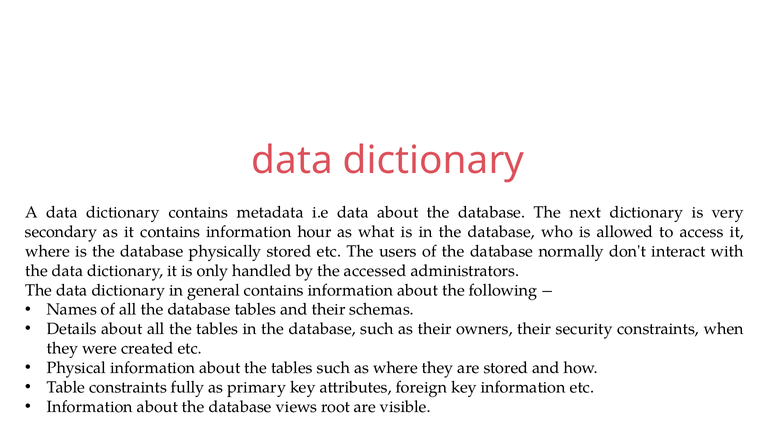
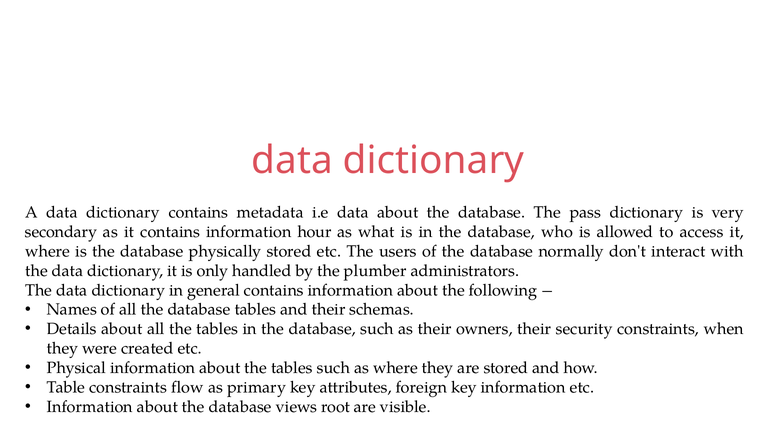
next: next -> pass
accessed: accessed -> plumber
fully: fully -> flow
